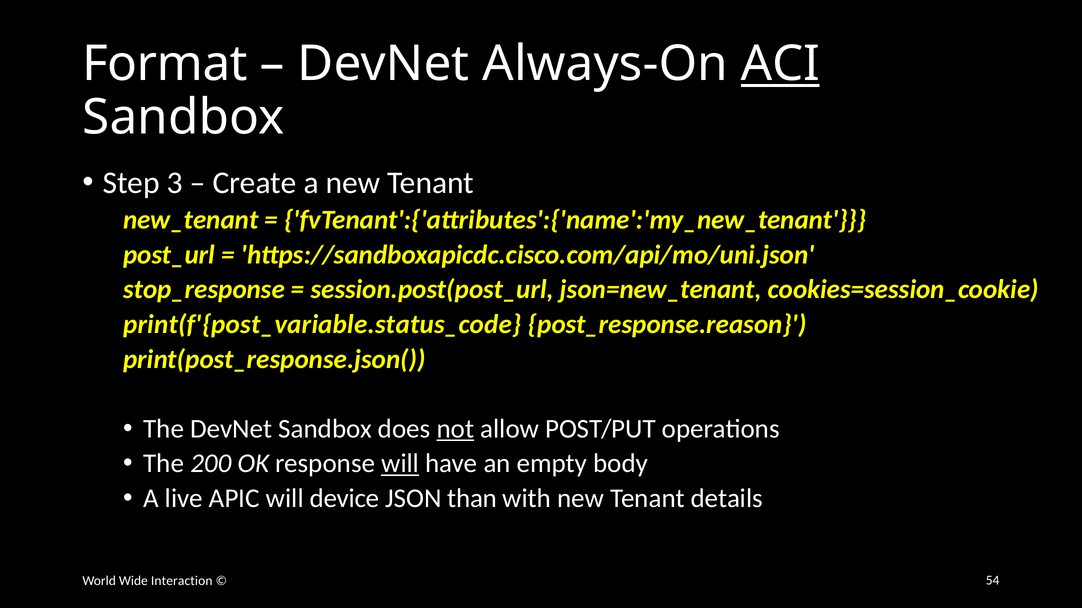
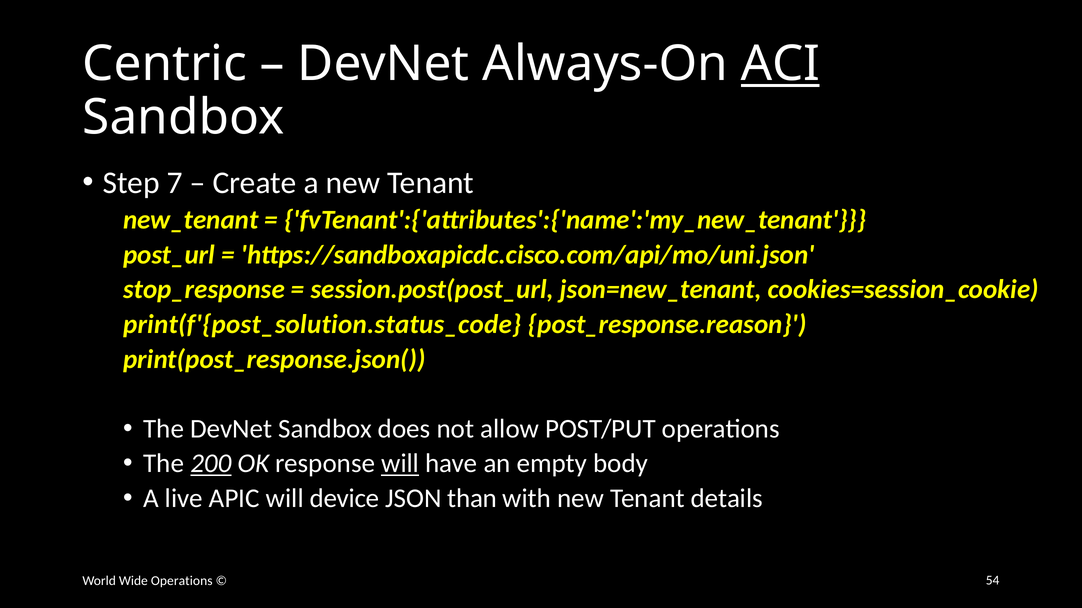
Format: Format -> Centric
3: 3 -> 7
print(f'{post_variable.status_code: print(f'{post_variable.status_code -> print(f'{post_solution.status_code
not underline: present -> none
200 underline: none -> present
Wide Interaction: Interaction -> Operations
